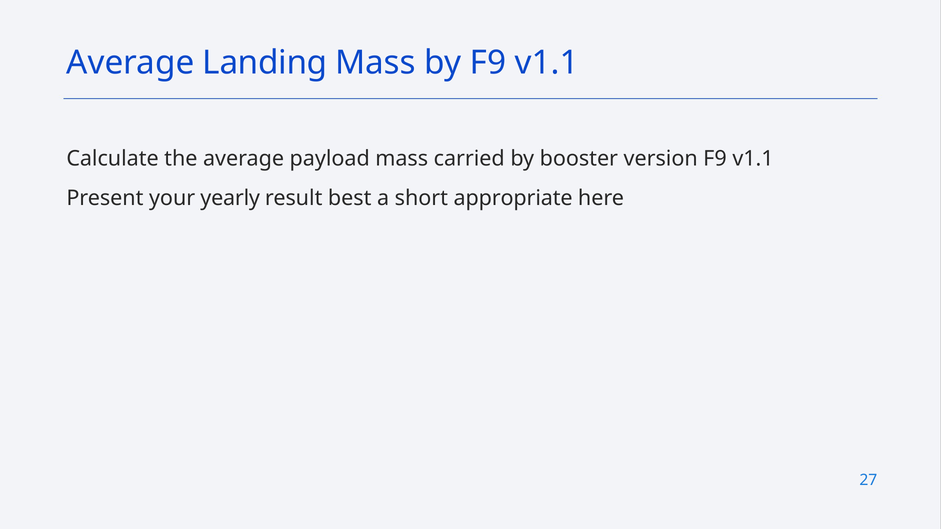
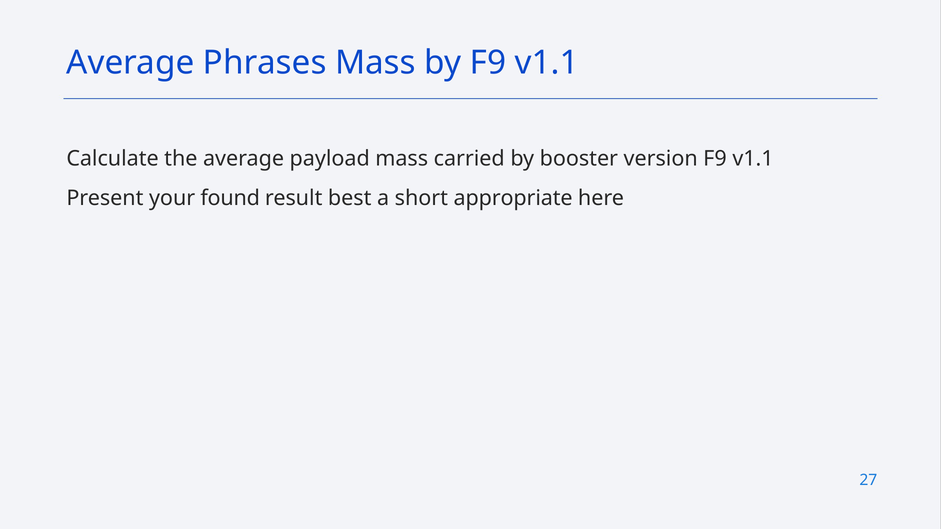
Landing: Landing -> Phrases
yearly: yearly -> found
